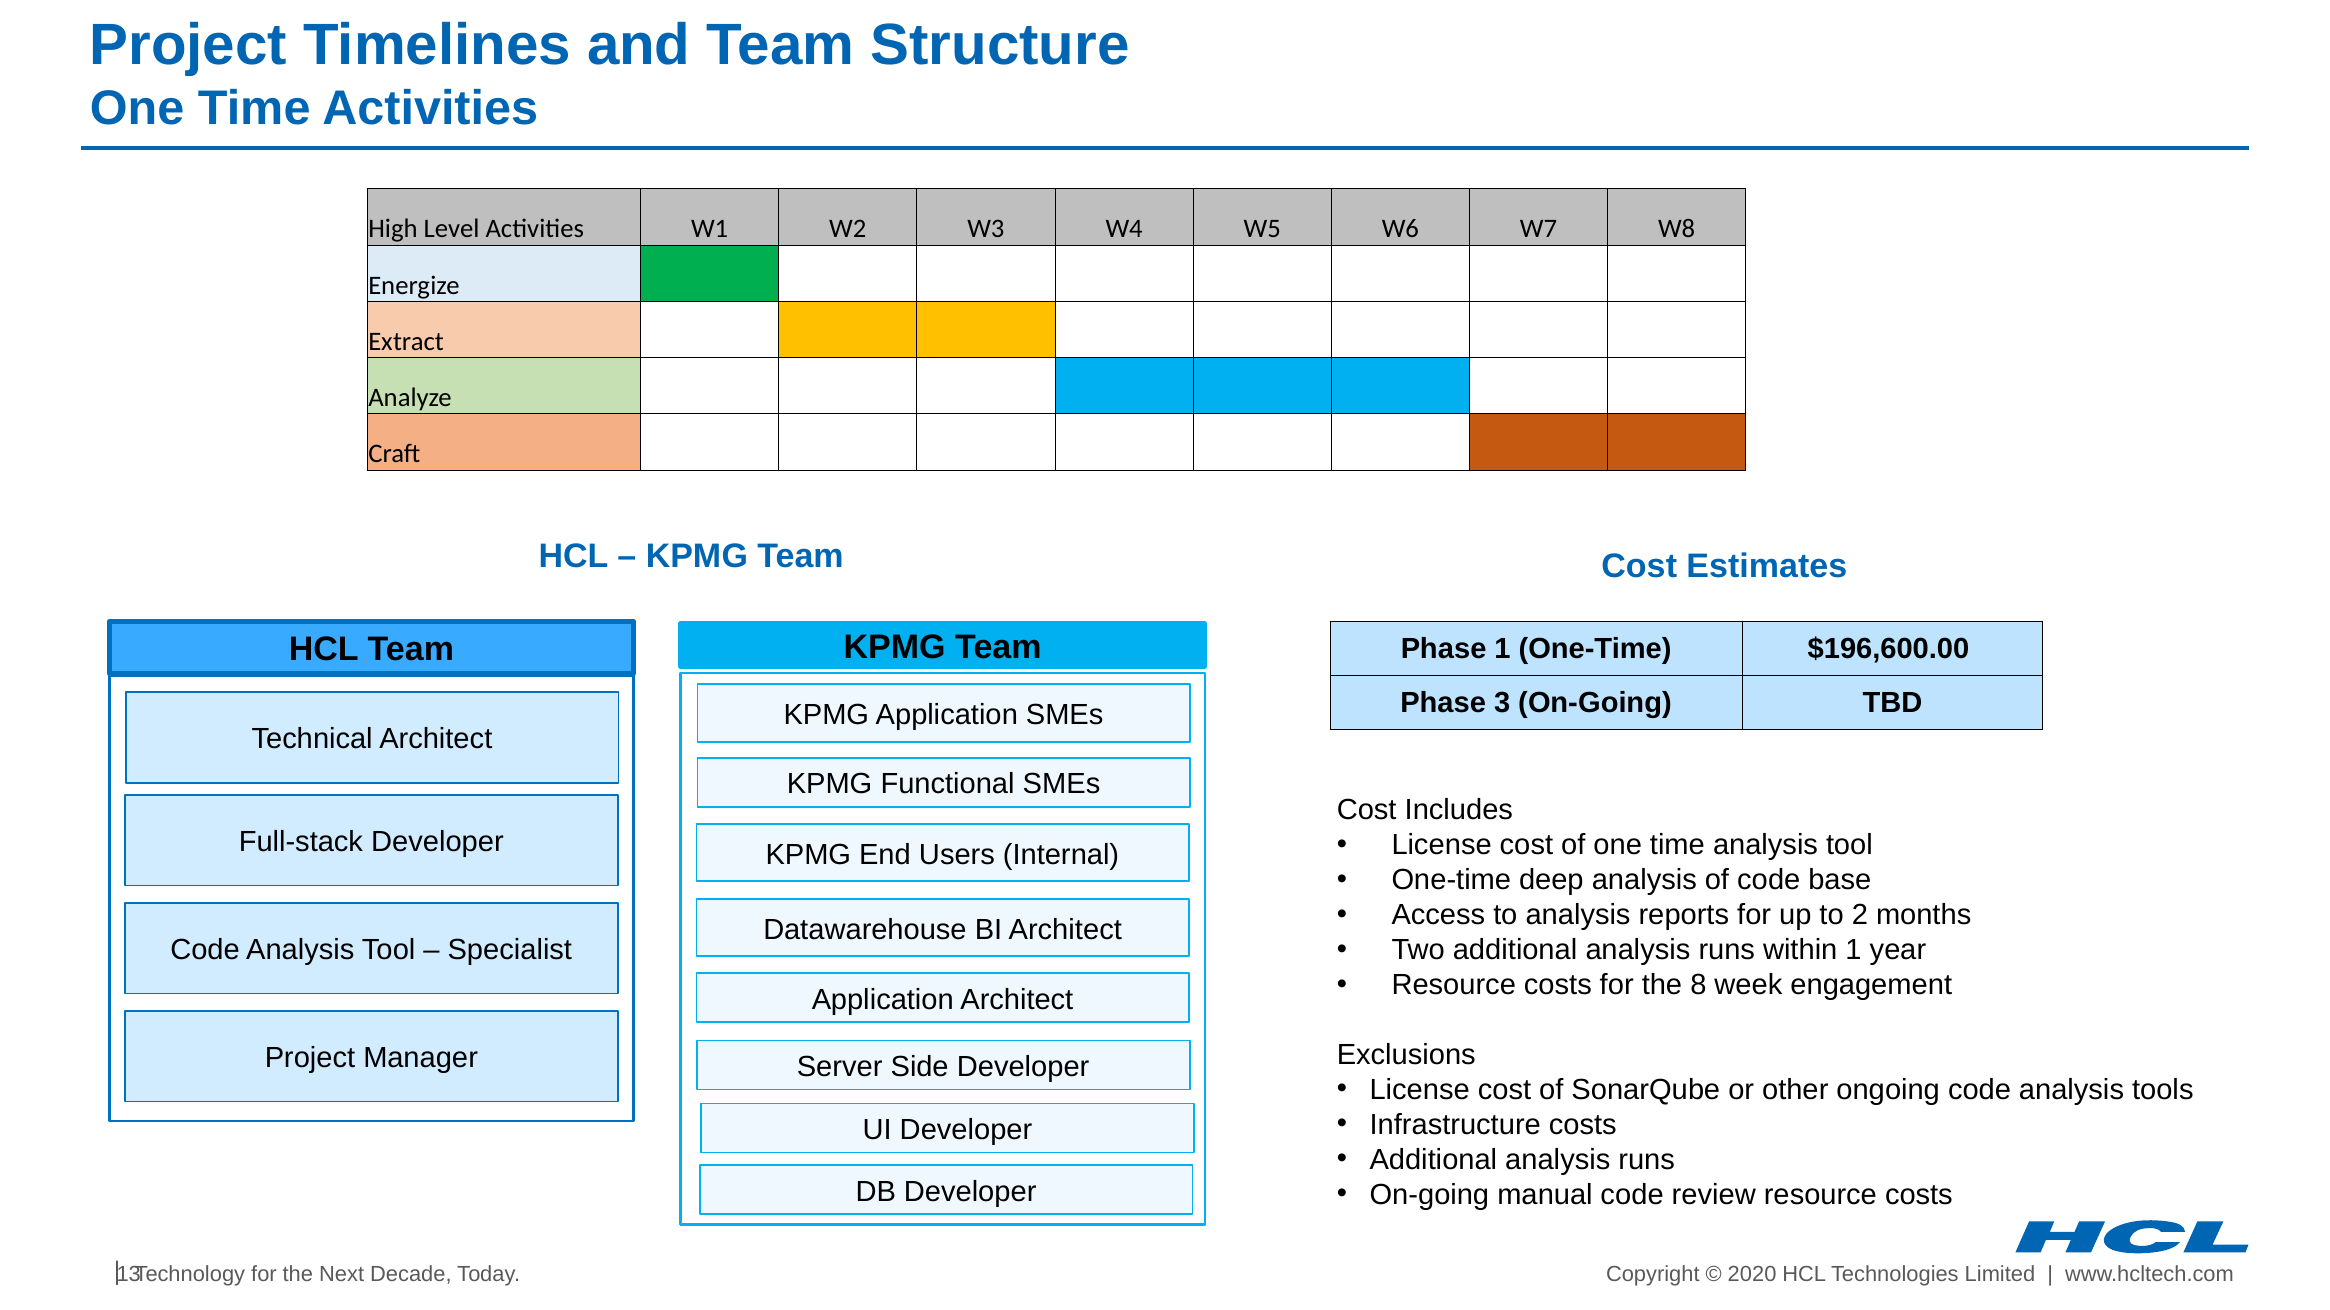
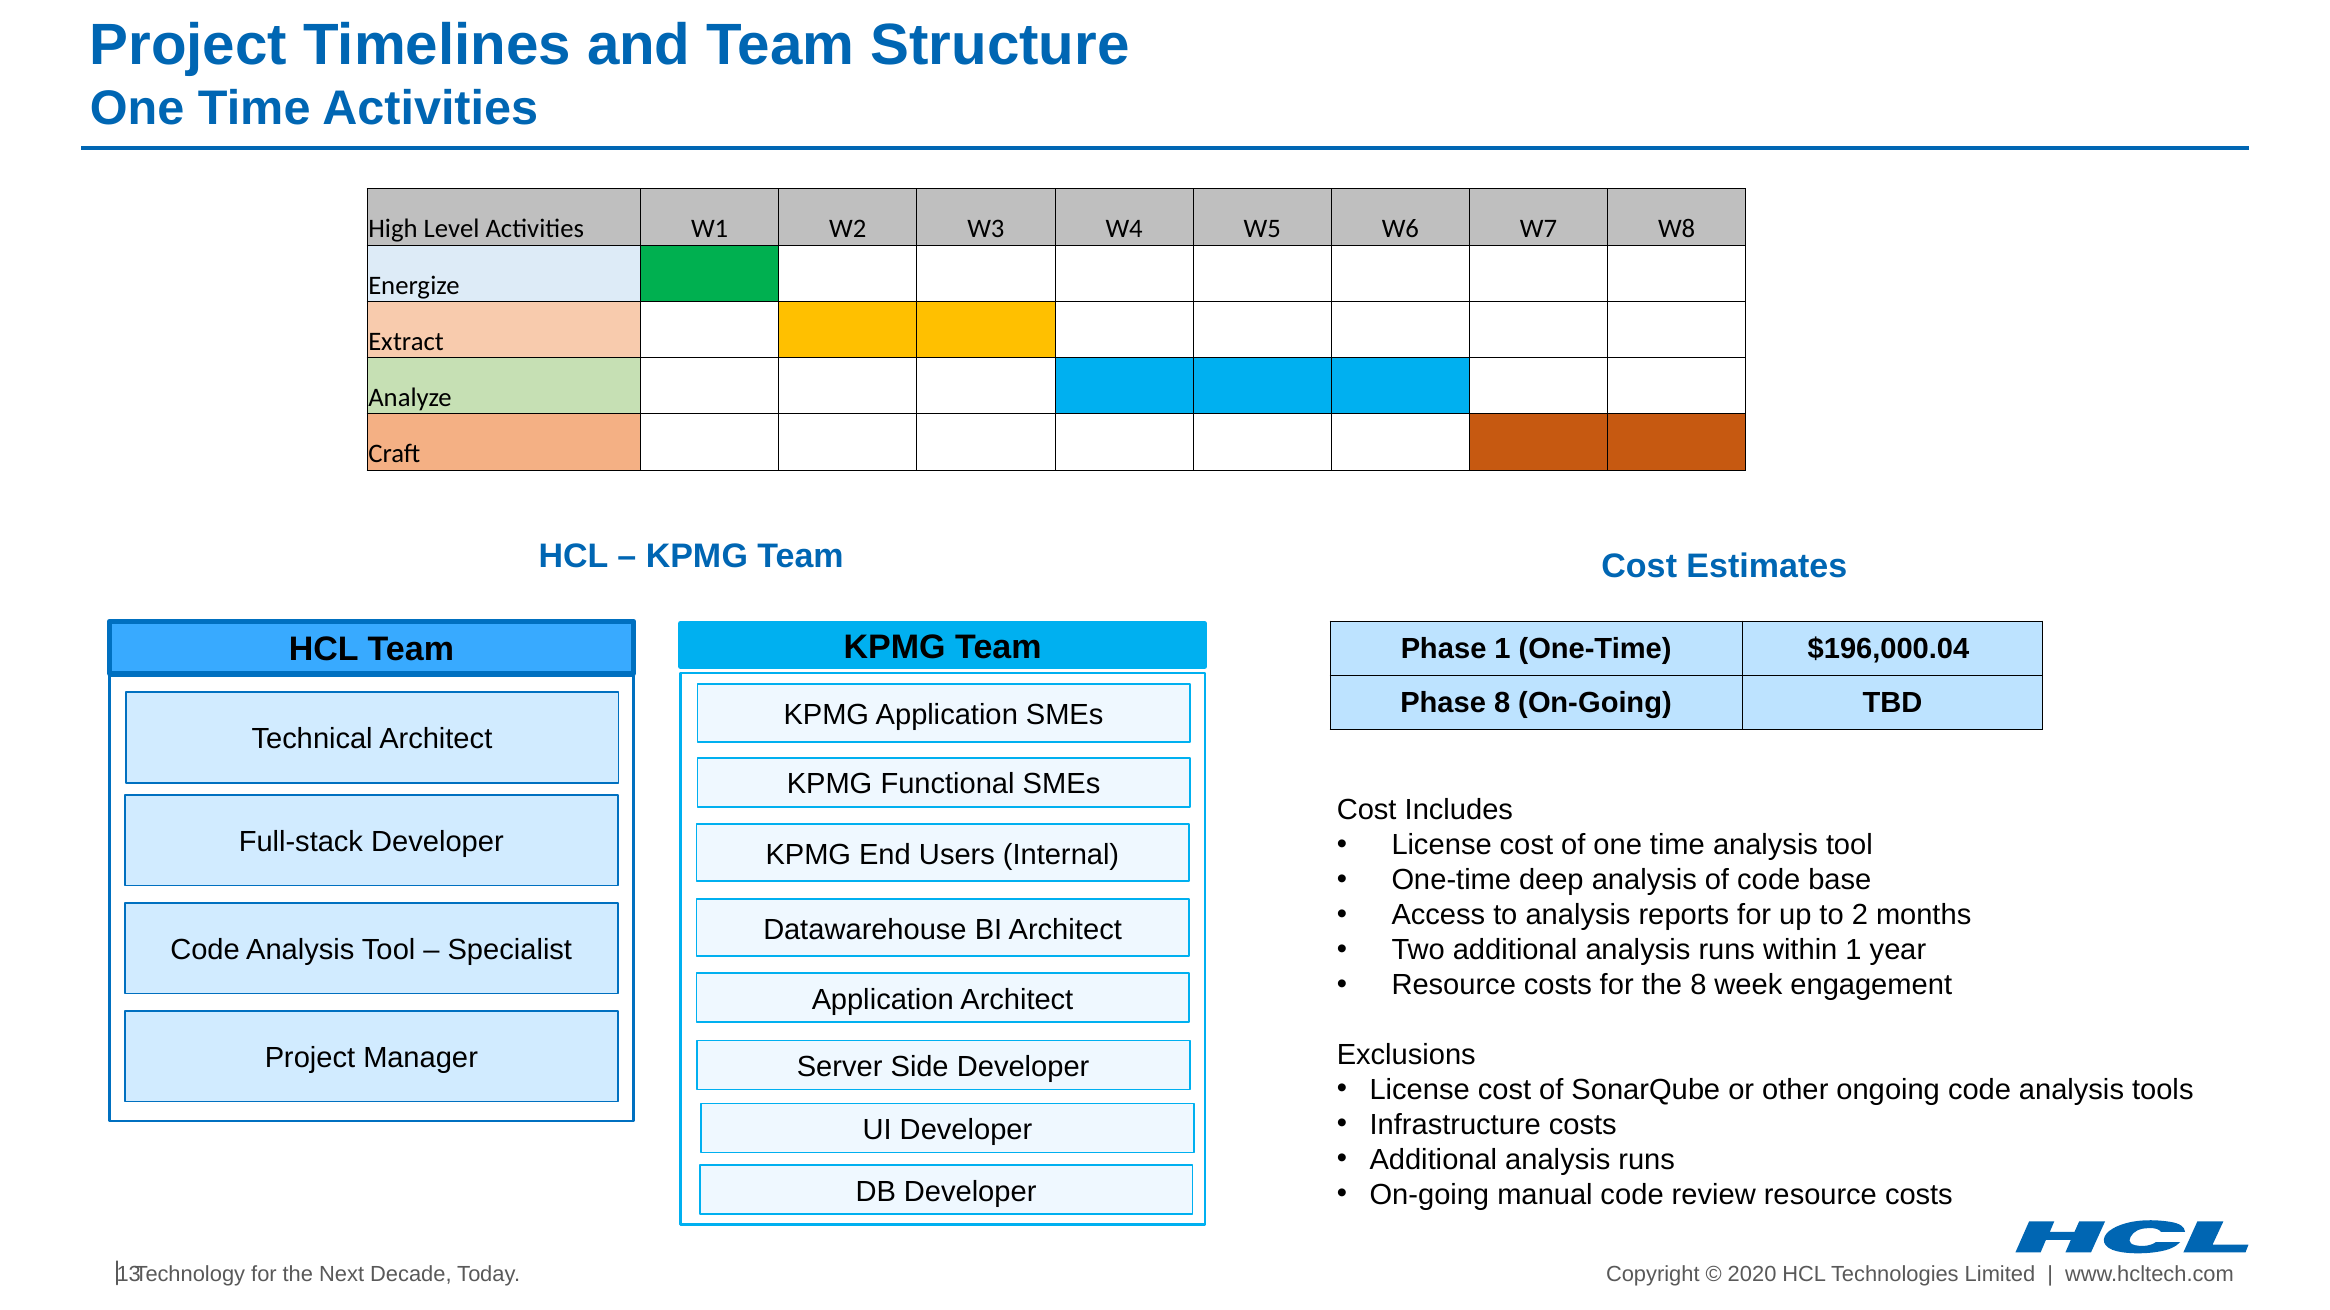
$196,600.00: $196,600.00 -> $196,000.04
Phase 3: 3 -> 8
